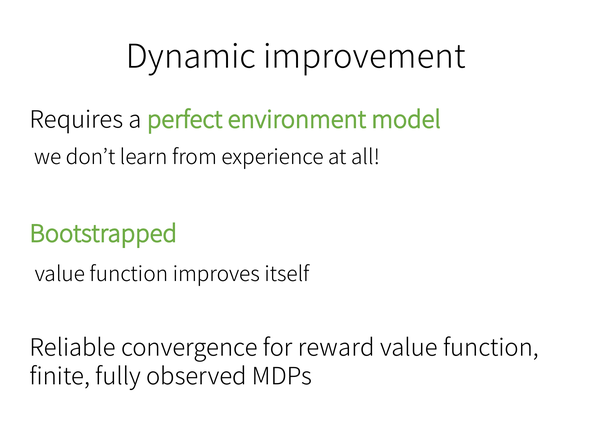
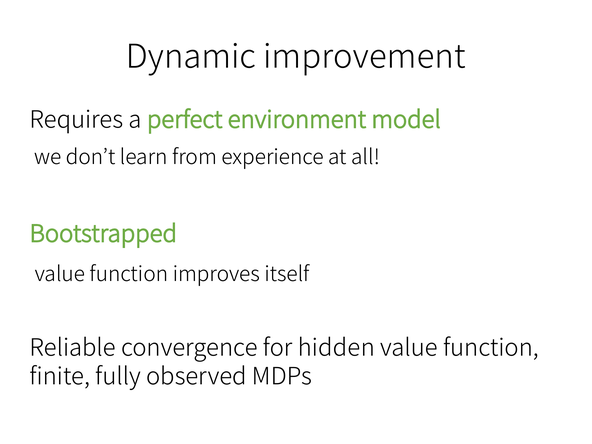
reward: reward -> hidden
